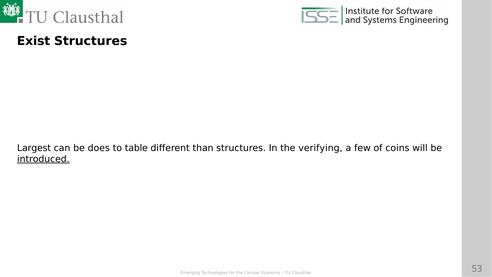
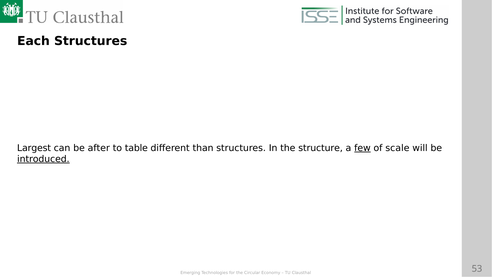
Exist: Exist -> Each
does: does -> after
verifying: verifying -> structure
few underline: none -> present
coins: coins -> scale
